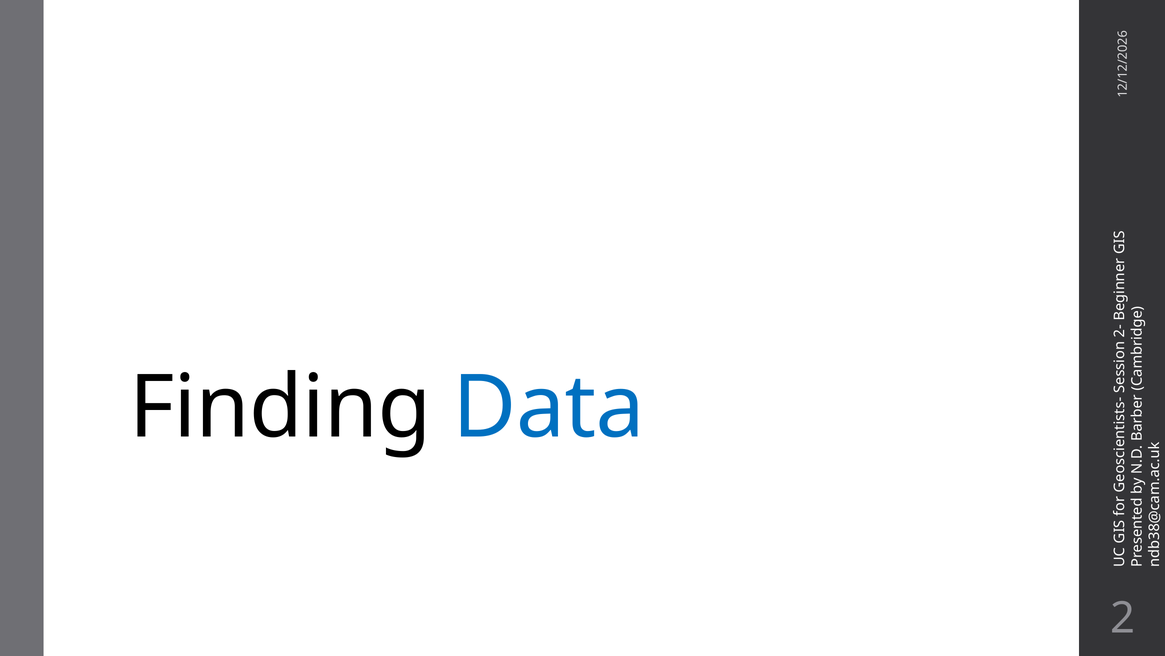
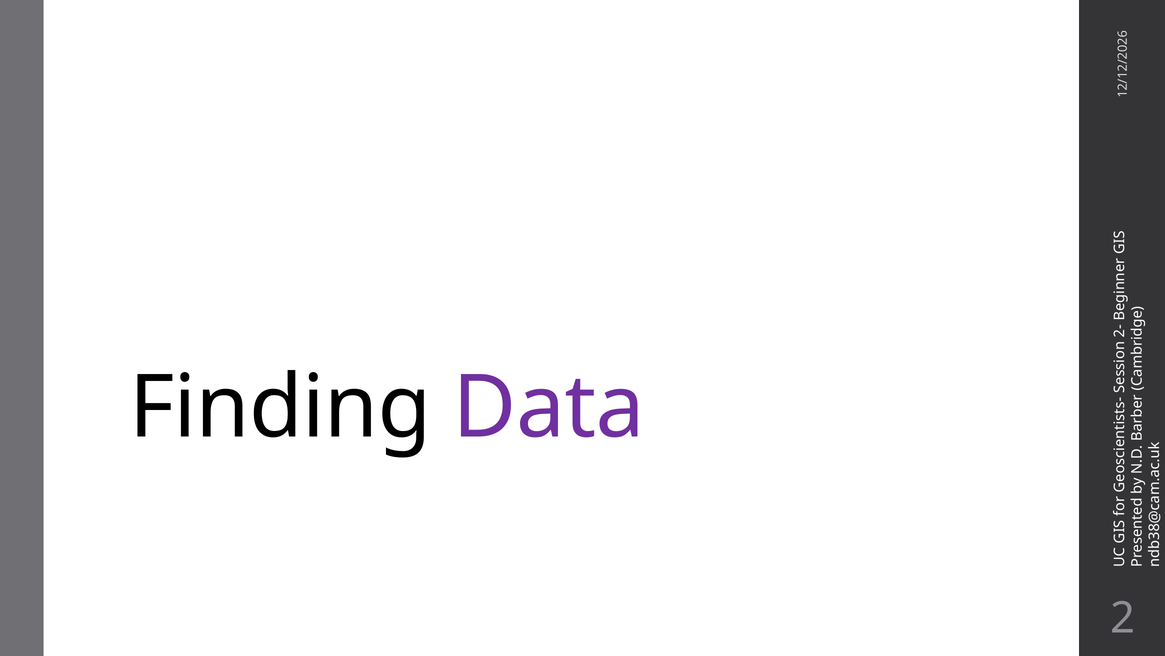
Data colour: blue -> purple
